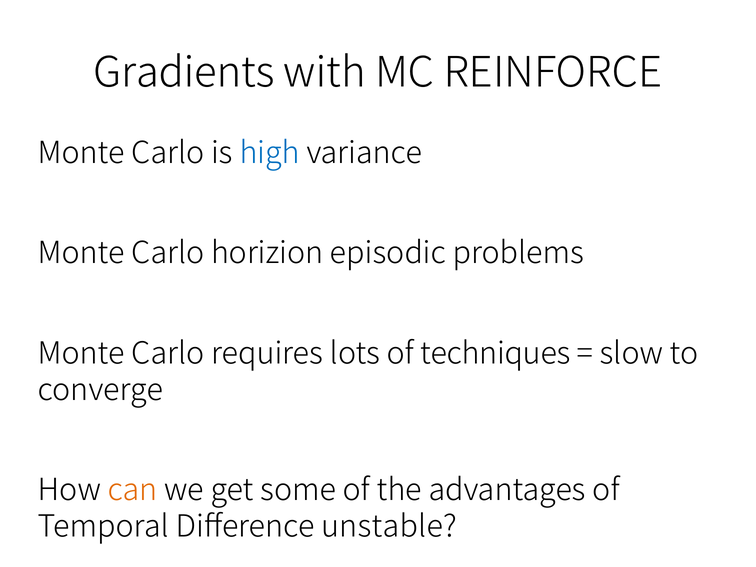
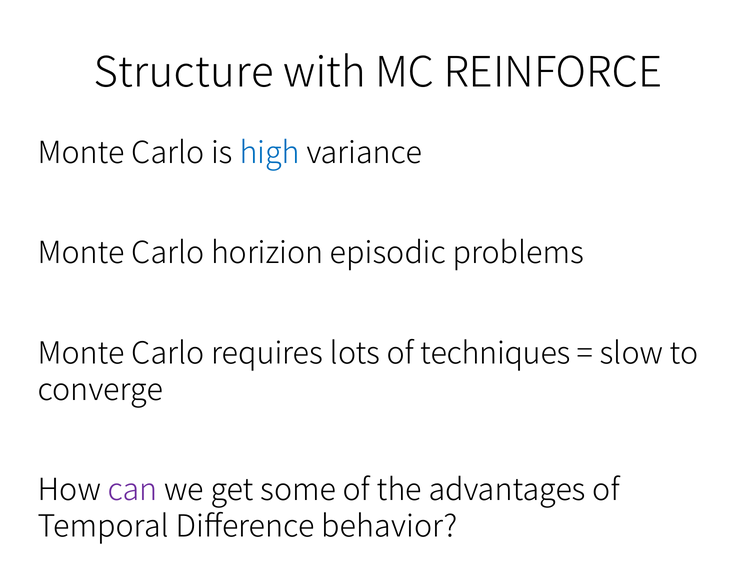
Gradients: Gradients -> Structure
can colour: orange -> purple
unstable: unstable -> behavior
